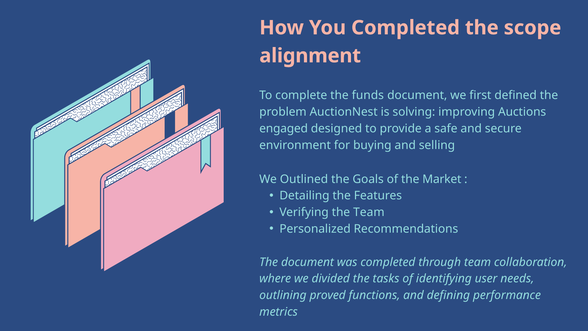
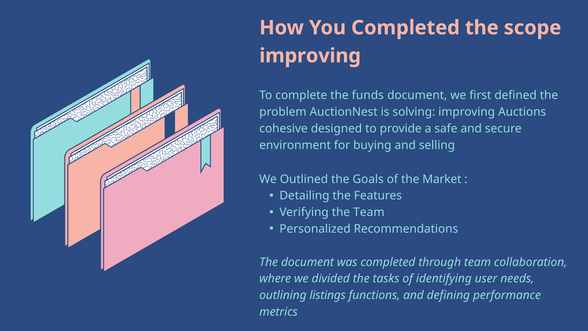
alignment at (310, 56): alignment -> improving
engaged: engaged -> cohesive
proved: proved -> listings
